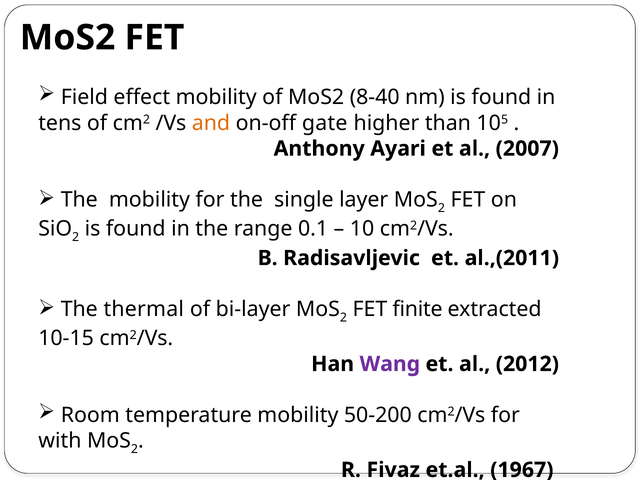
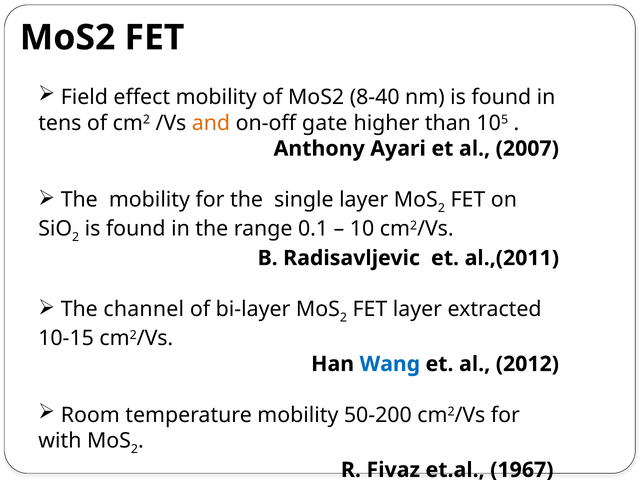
thermal: thermal -> channel
FET finite: finite -> layer
Wang colour: purple -> blue
